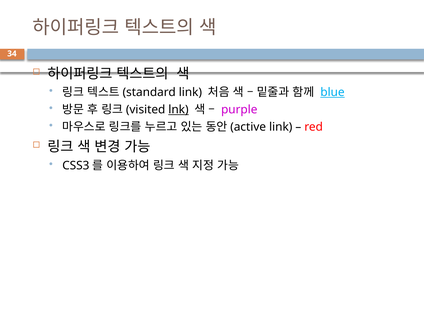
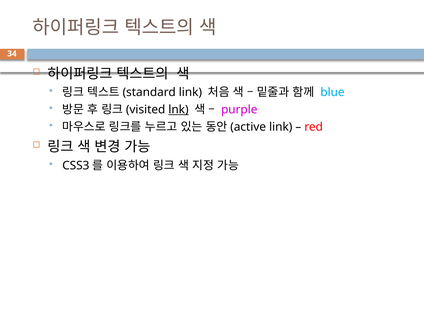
blue underline: present -> none
